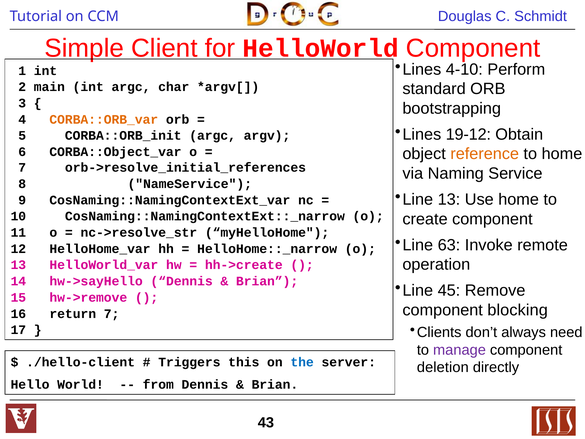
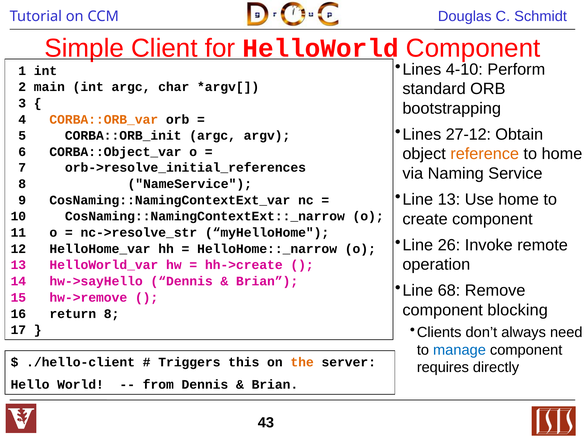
19-12: 19-12 -> 27-12
63: 63 -> 26
45: 45 -> 68
return 7: 7 -> 8
manage colour: purple -> blue
the colour: blue -> orange
deletion: deletion -> requires
